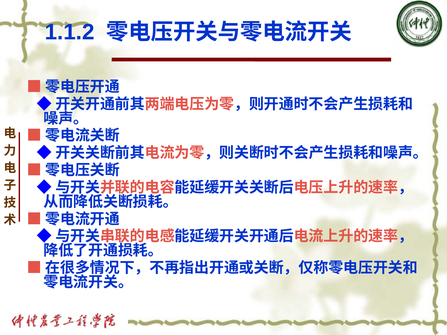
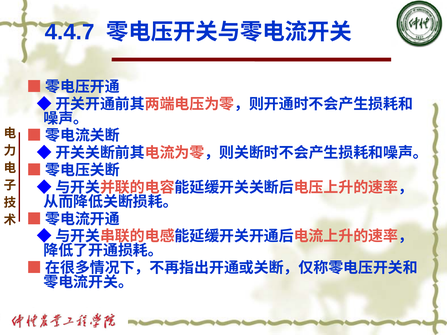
1.1.2: 1.1.2 -> 4.4.7
